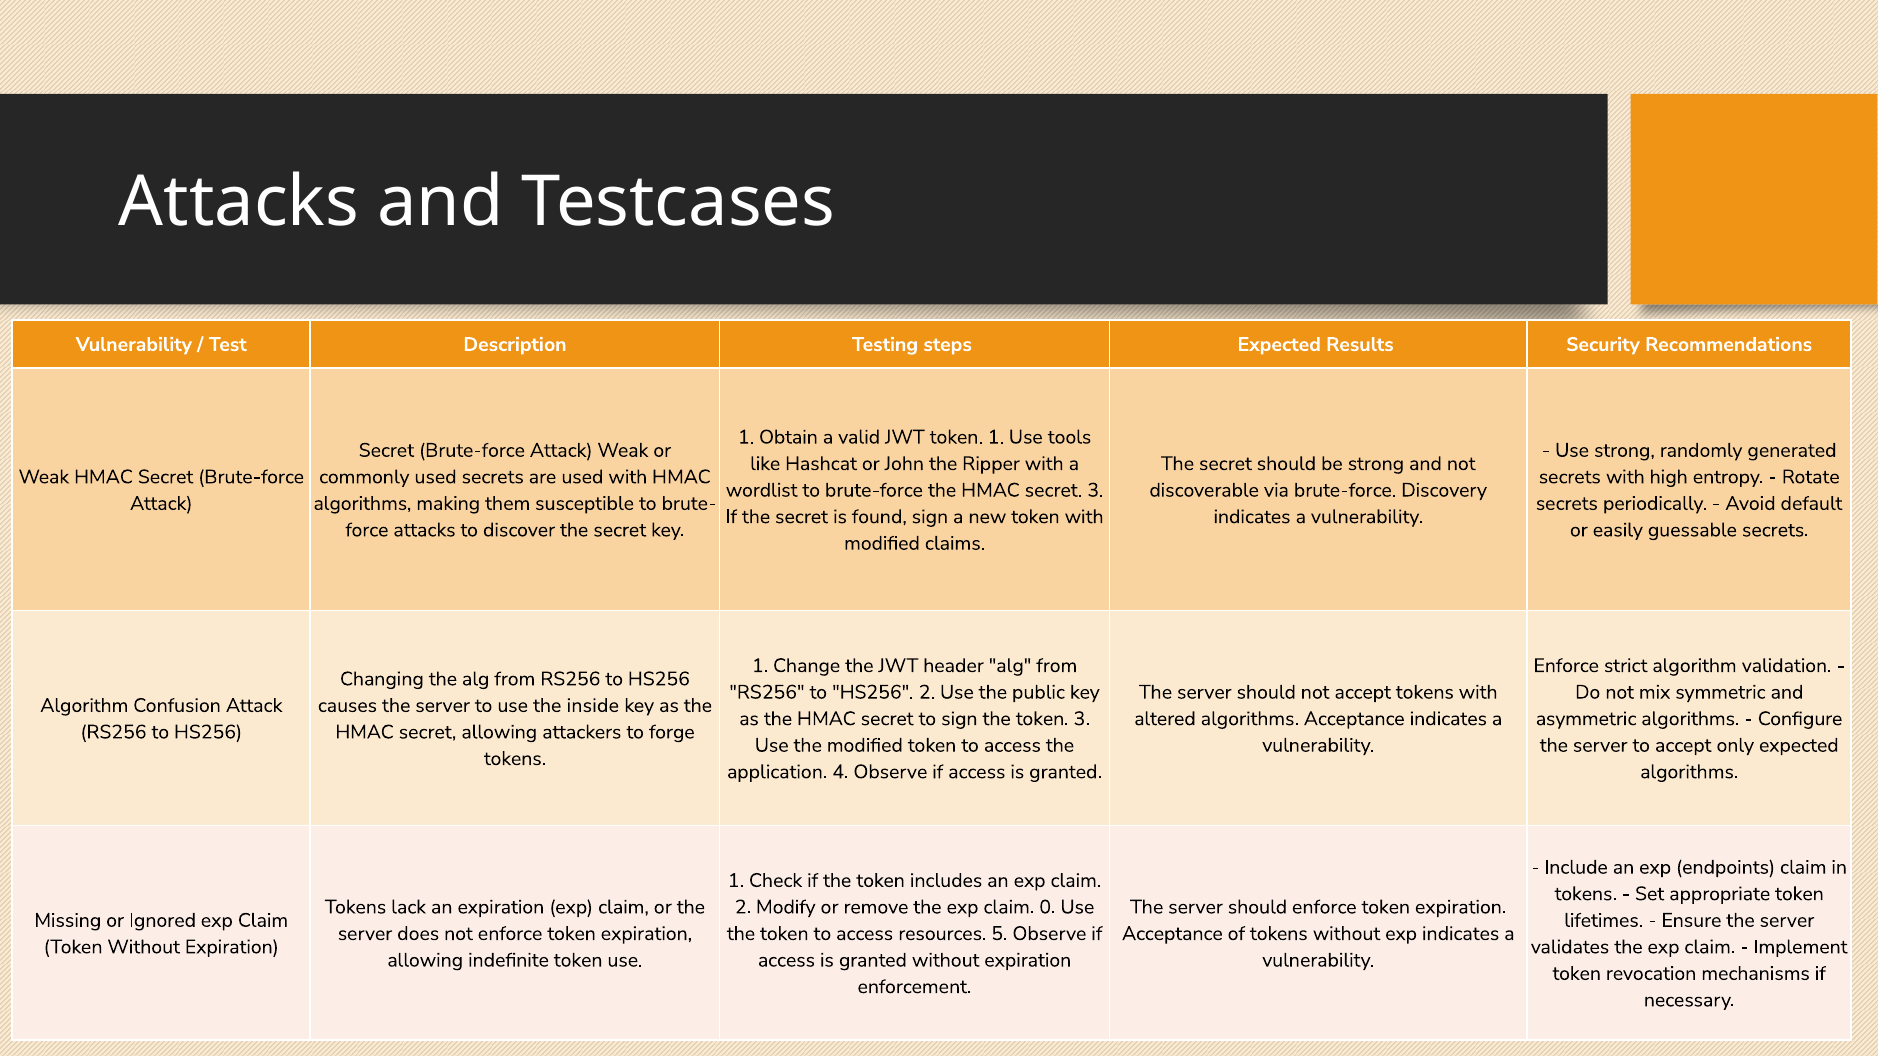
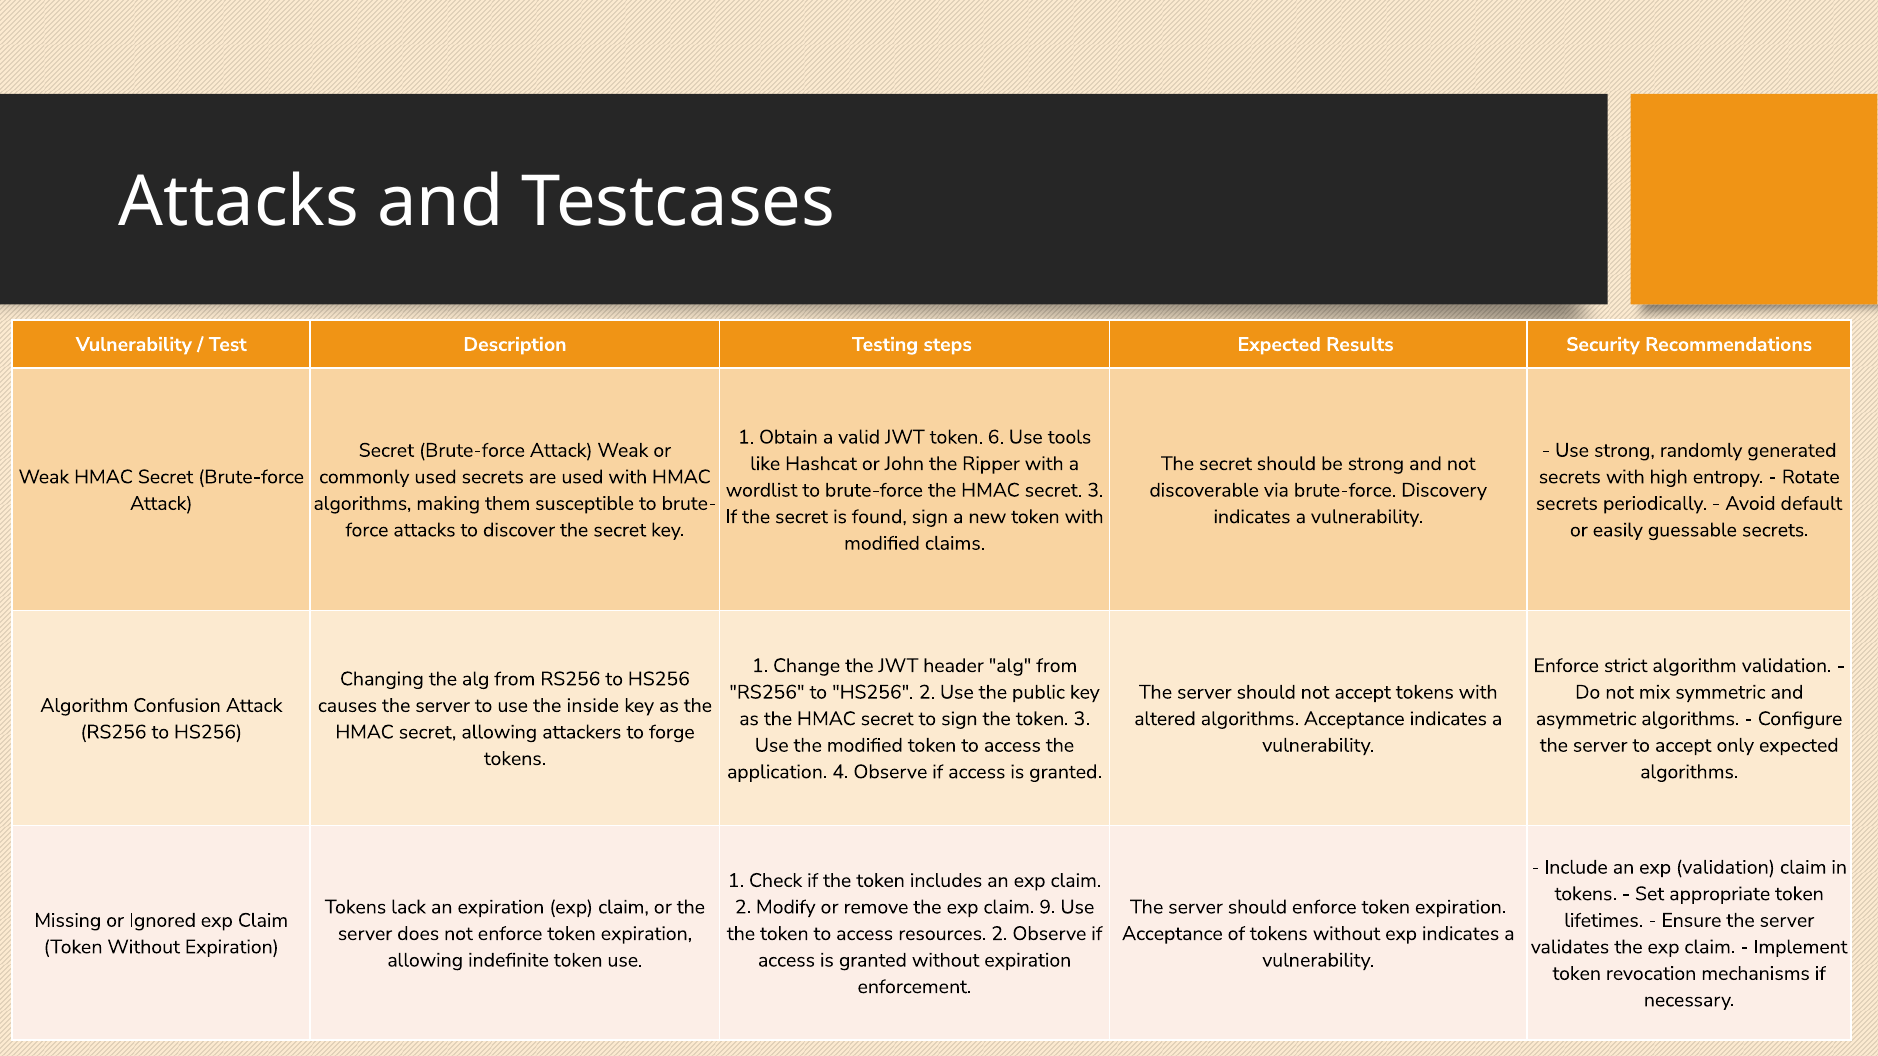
token 1: 1 -> 6
exp endpoints: endpoints -> validation
0: 0 -> 9
resources 5: 5 -> 2
